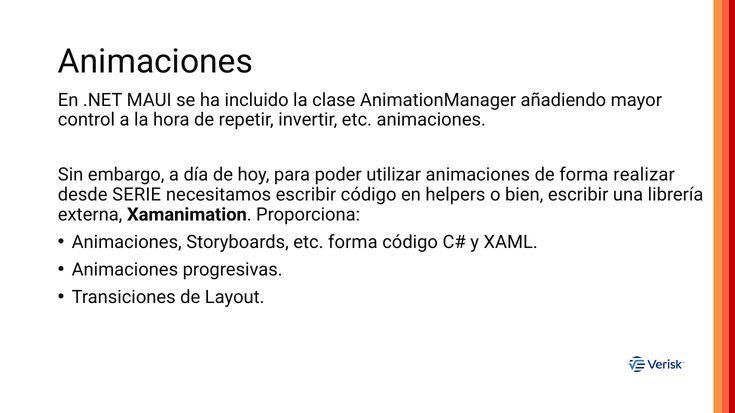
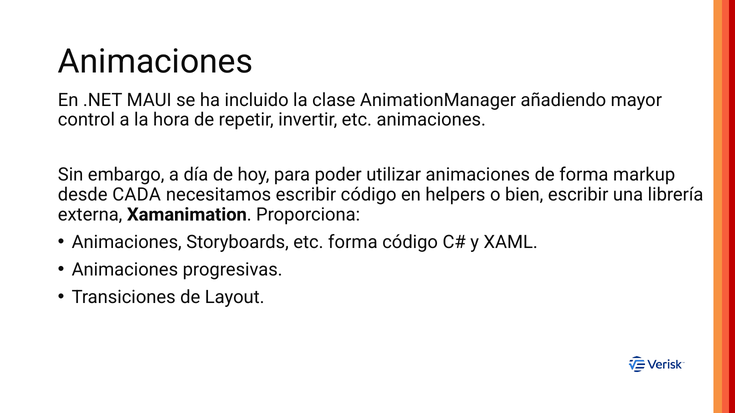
realizar: realizar -> markup
SERIE: SERIE -> CADA
